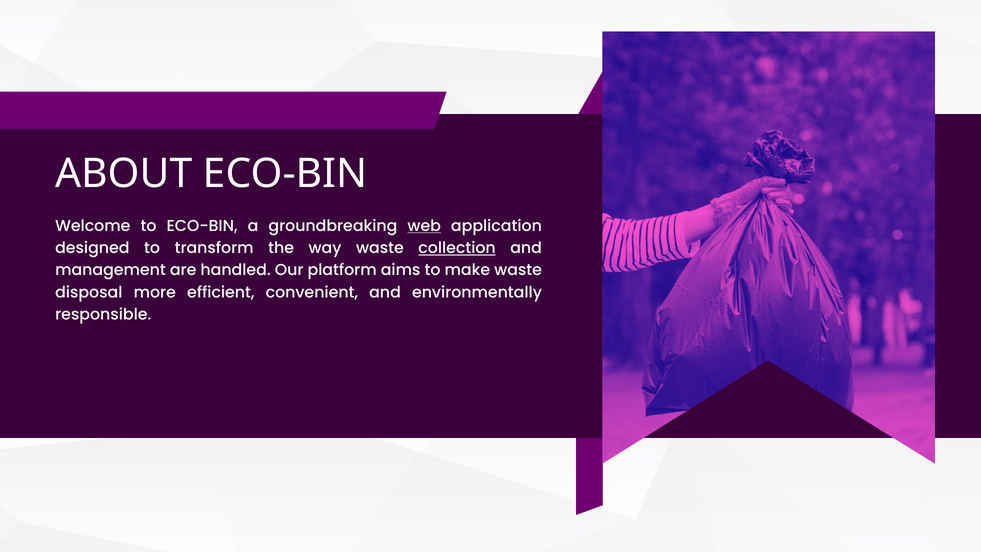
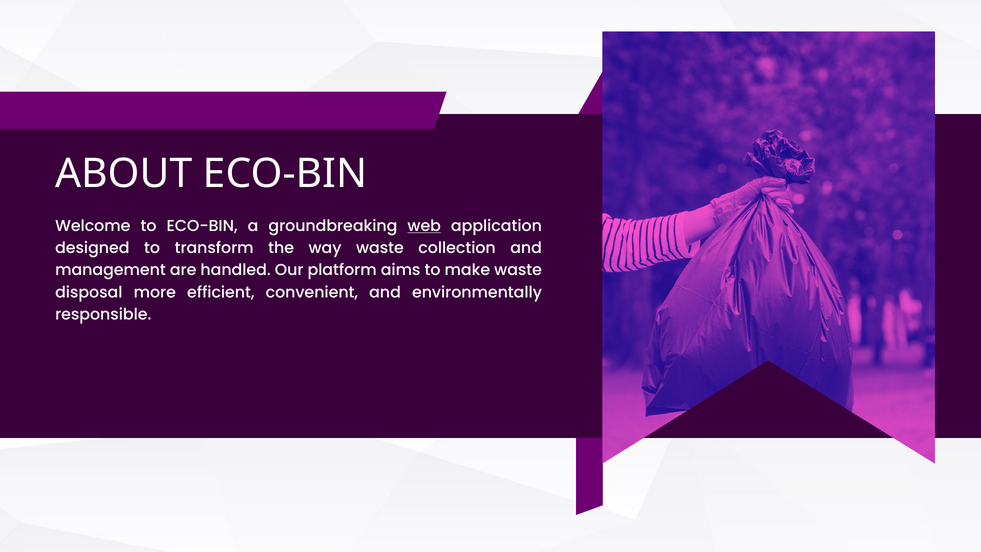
collection underline: present -> none
